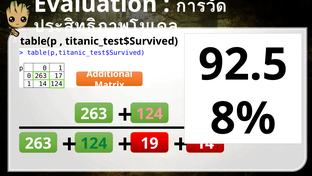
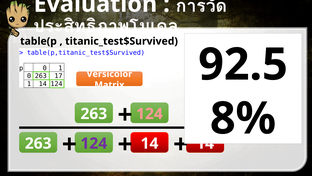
Additional: Additional -> Versicolor
19 at (149, 143): 19 -> 14
124 at (94, 143) colour: green -> purple
